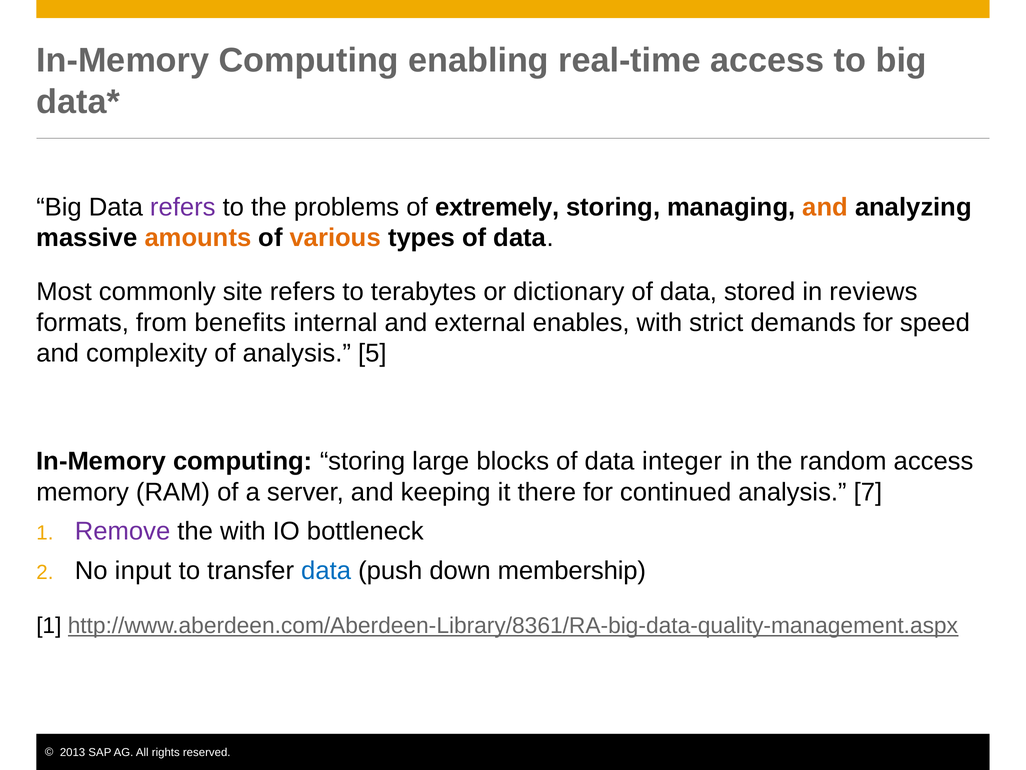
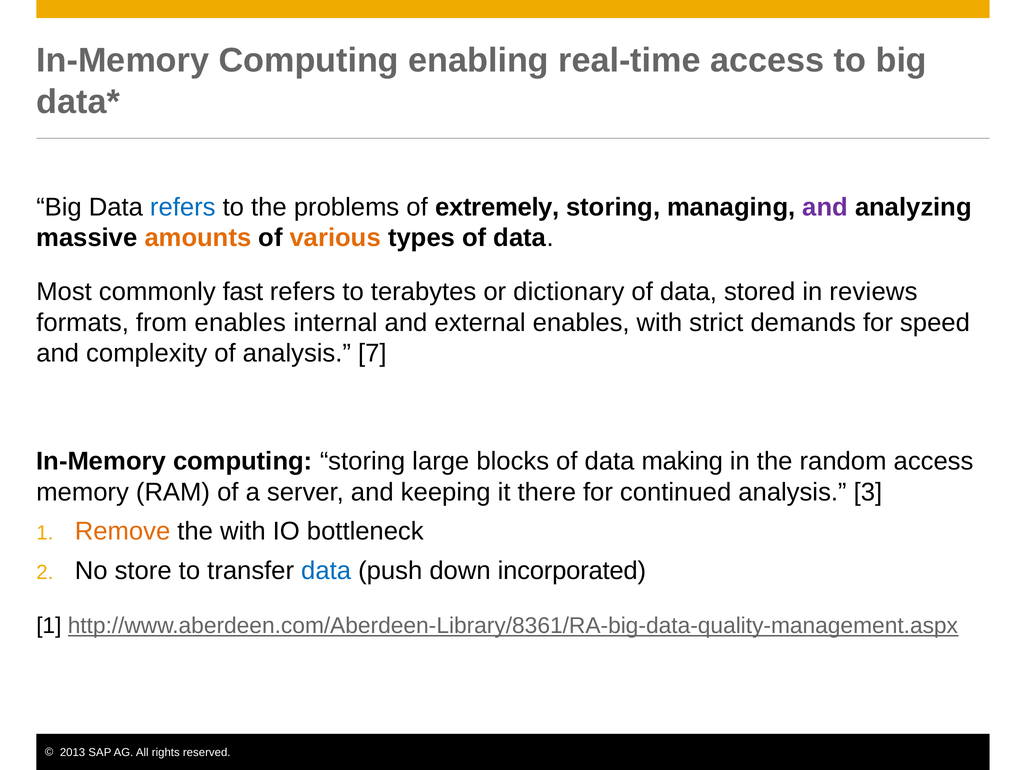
refers at (183, 207) colour: purple -> blue
and at (825, 207) colour: orange -> purple
site: site -> fast
from benefits: benefits -> enables
5: 5 -> 7
integer: integer -> making
7: 7 -> 3
Remove colour: purple -> orange
input: input -> store
membership: membership -> incorporated
